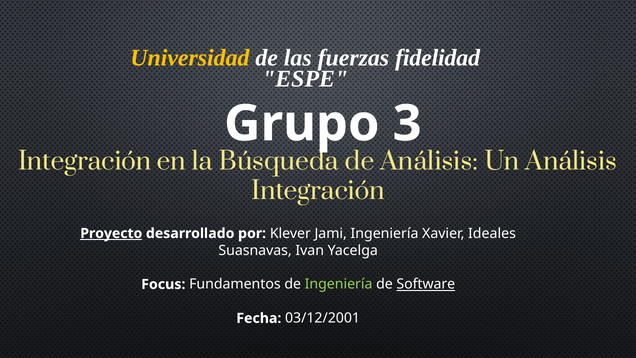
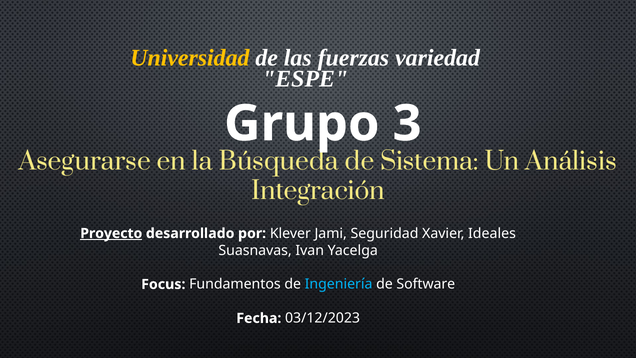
fidelidad: fidelidad -> variedad
Integración at (85, 162): Integración -> Asegurarse
Análisis at (429, 162): Análisis -> Sistema
Jami Ingeniería: Ingeniería -> Seguridad
Ingeniería at (339, 284) colour: light green -> light blue
Software underline: present -> none
03/12/2001: 03/12/2001 -> 03/12/2023
